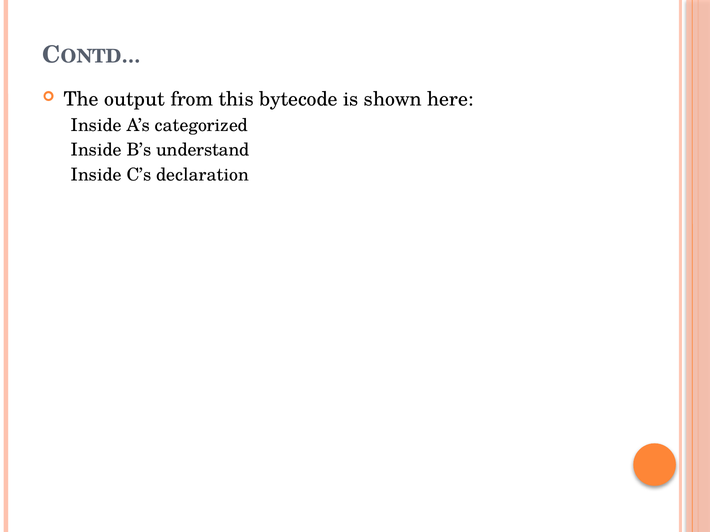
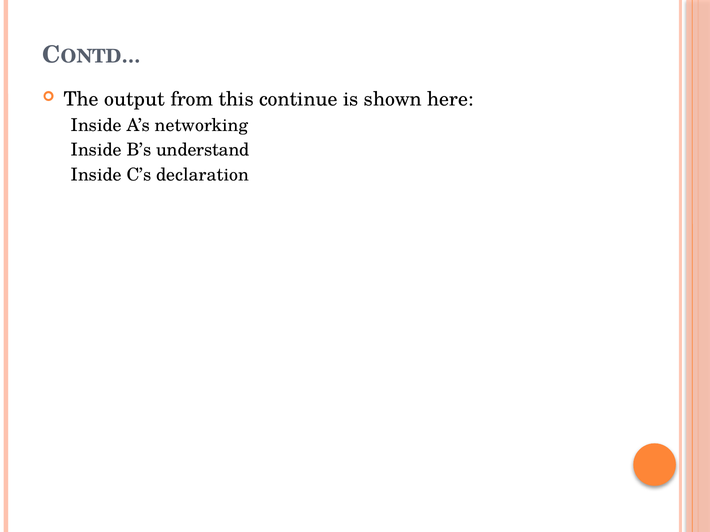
bytecode: bytecode -> continue
categorized: categorized -> networking
